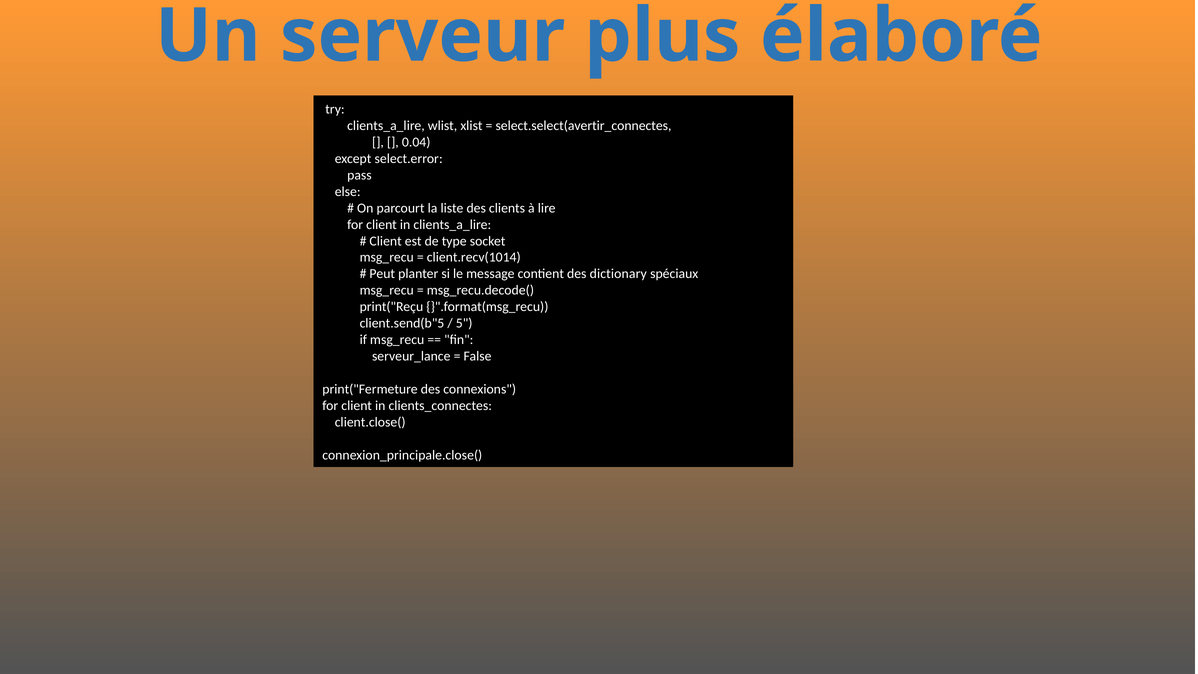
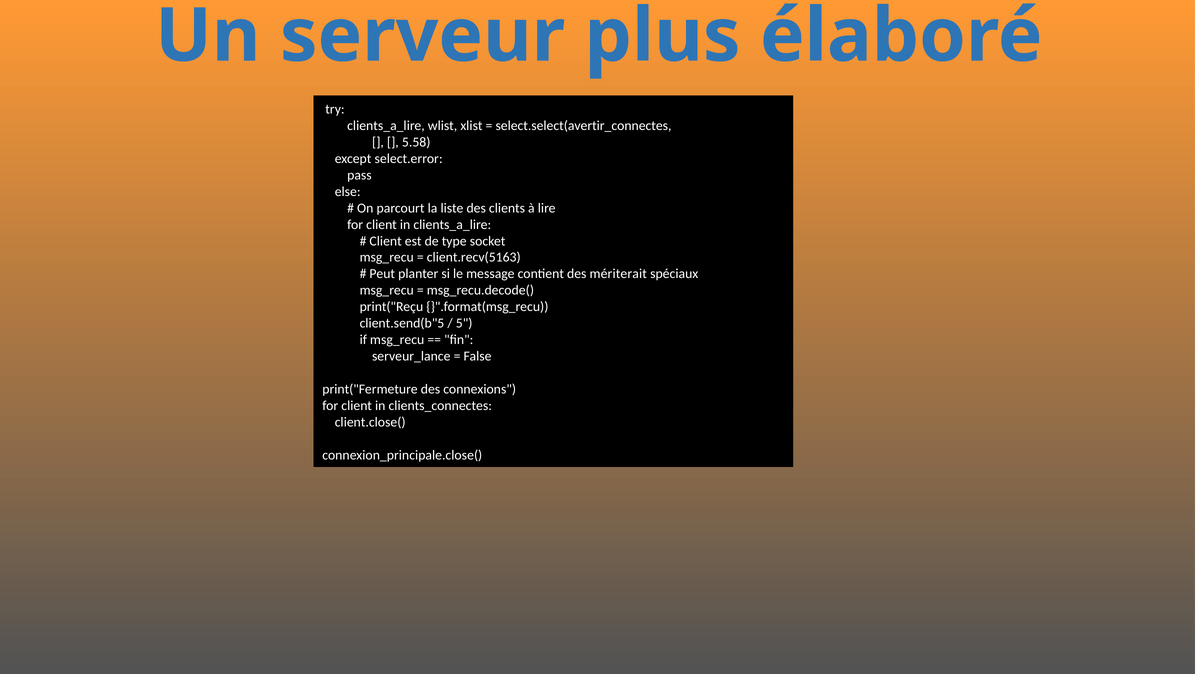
0.04: 0.04 -> 5.58
client.recv(1014: client.recv(1014 -> client.recv(5163
dictionary: dictionary -> mériterait
